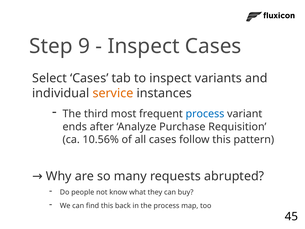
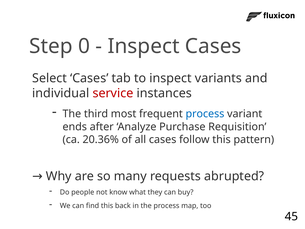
9: 9 -> 0
service colour: orange -> red
10.56%: 10.56% -> 20.36%
